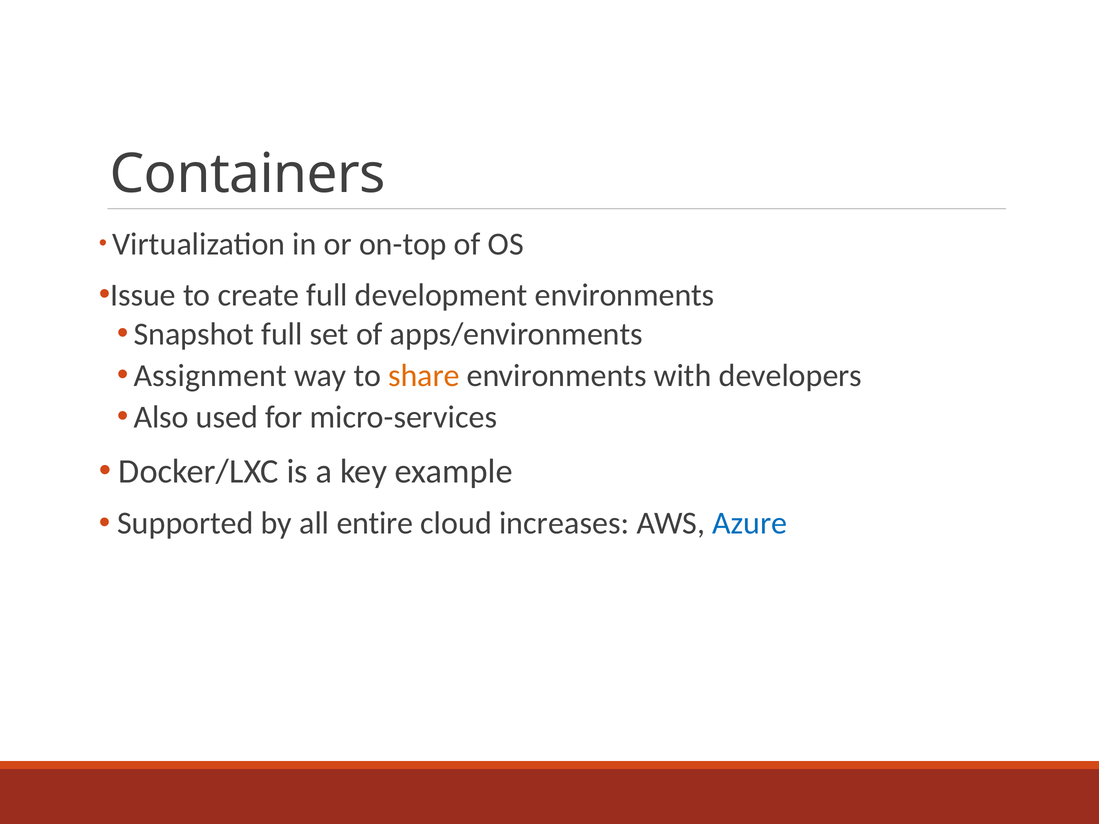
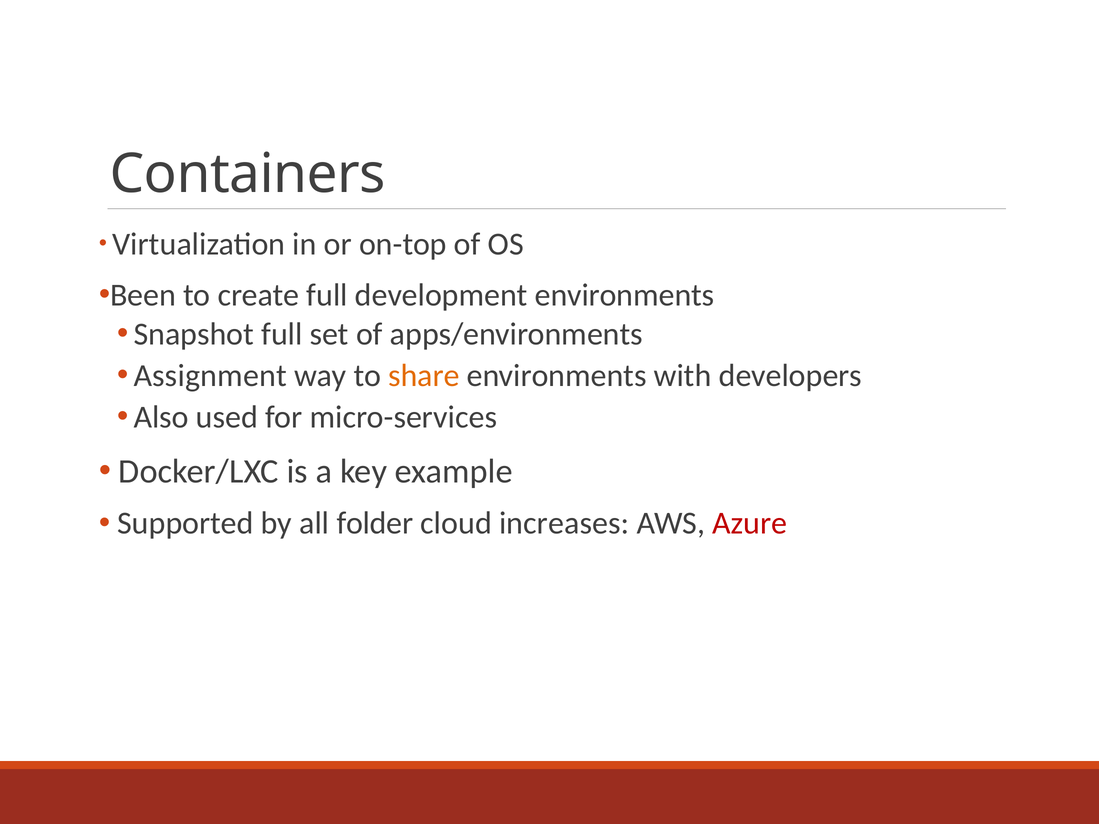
Issue: Issue -> Been
entire: entire -> folder
Azure colour: blue -> red
